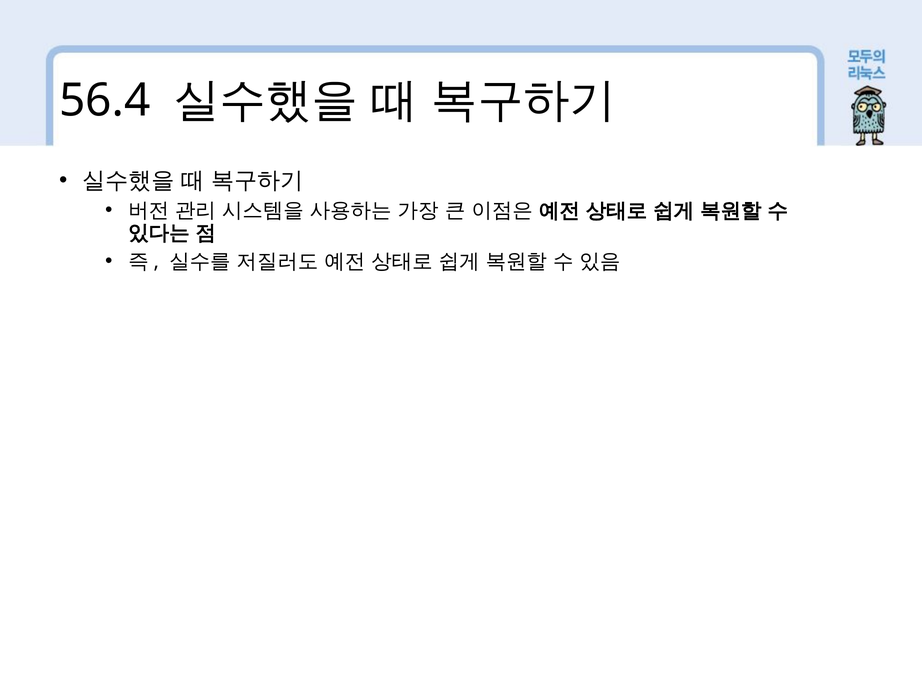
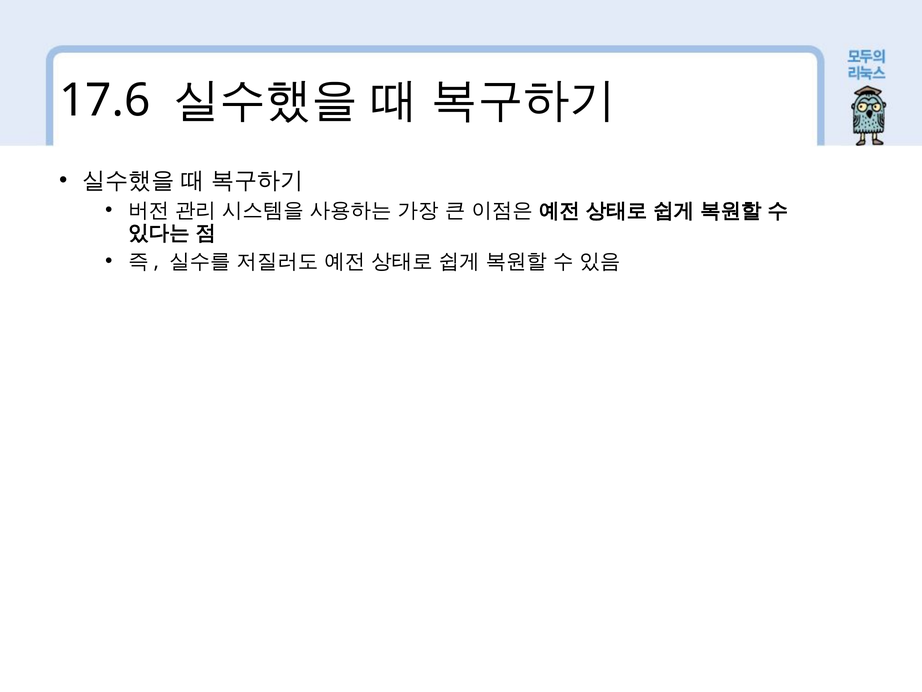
56.4: 56.4 -> 17.6
